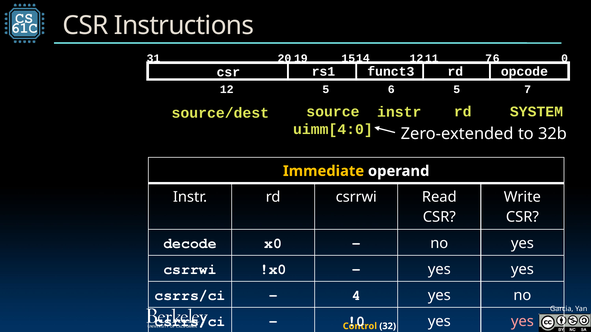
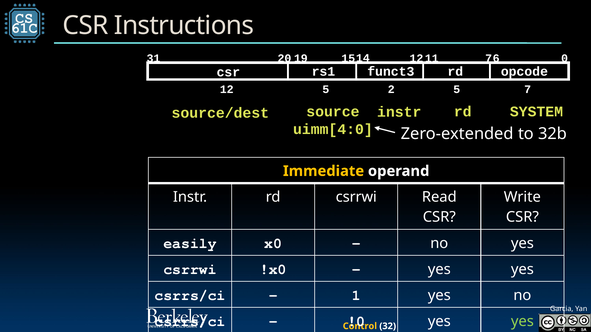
5 6: 6 -> 2
decode: decode -> easily
4: 4 -> 1
yes at (522, 322) colour: pink -> light green
